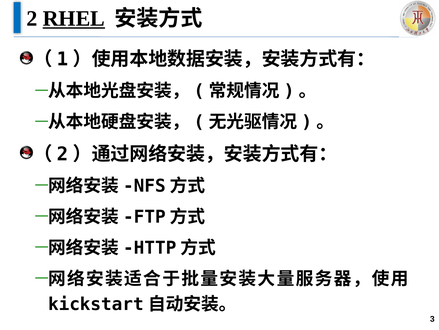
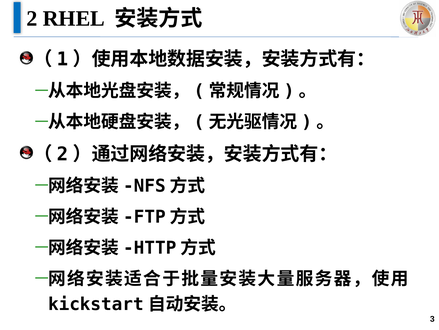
RHEL underline: present -> none
